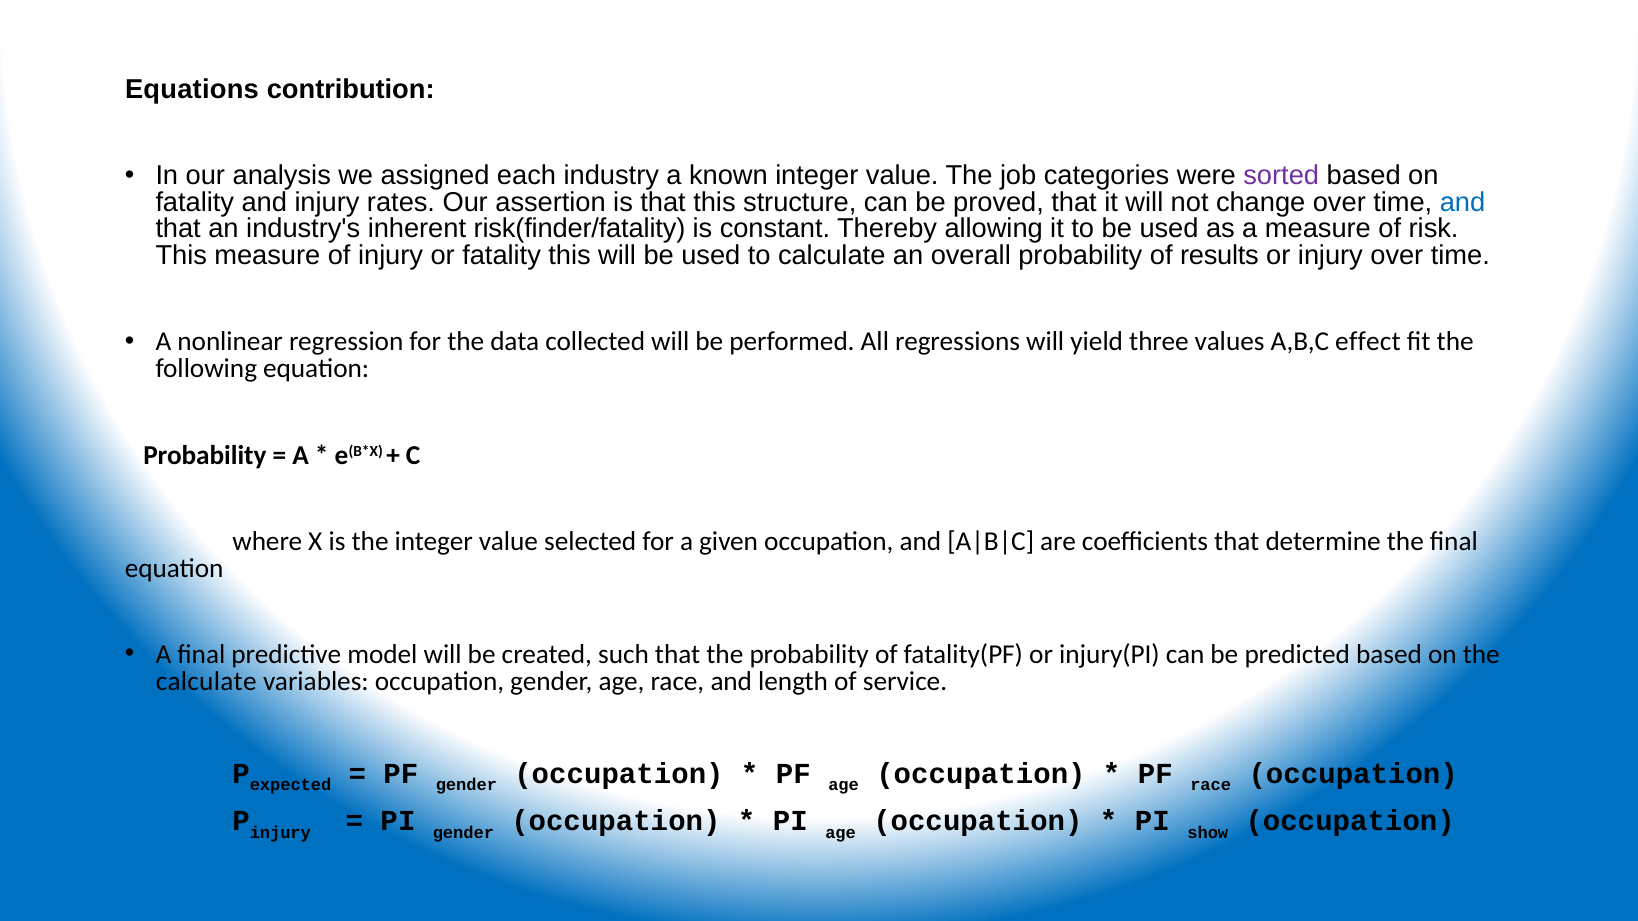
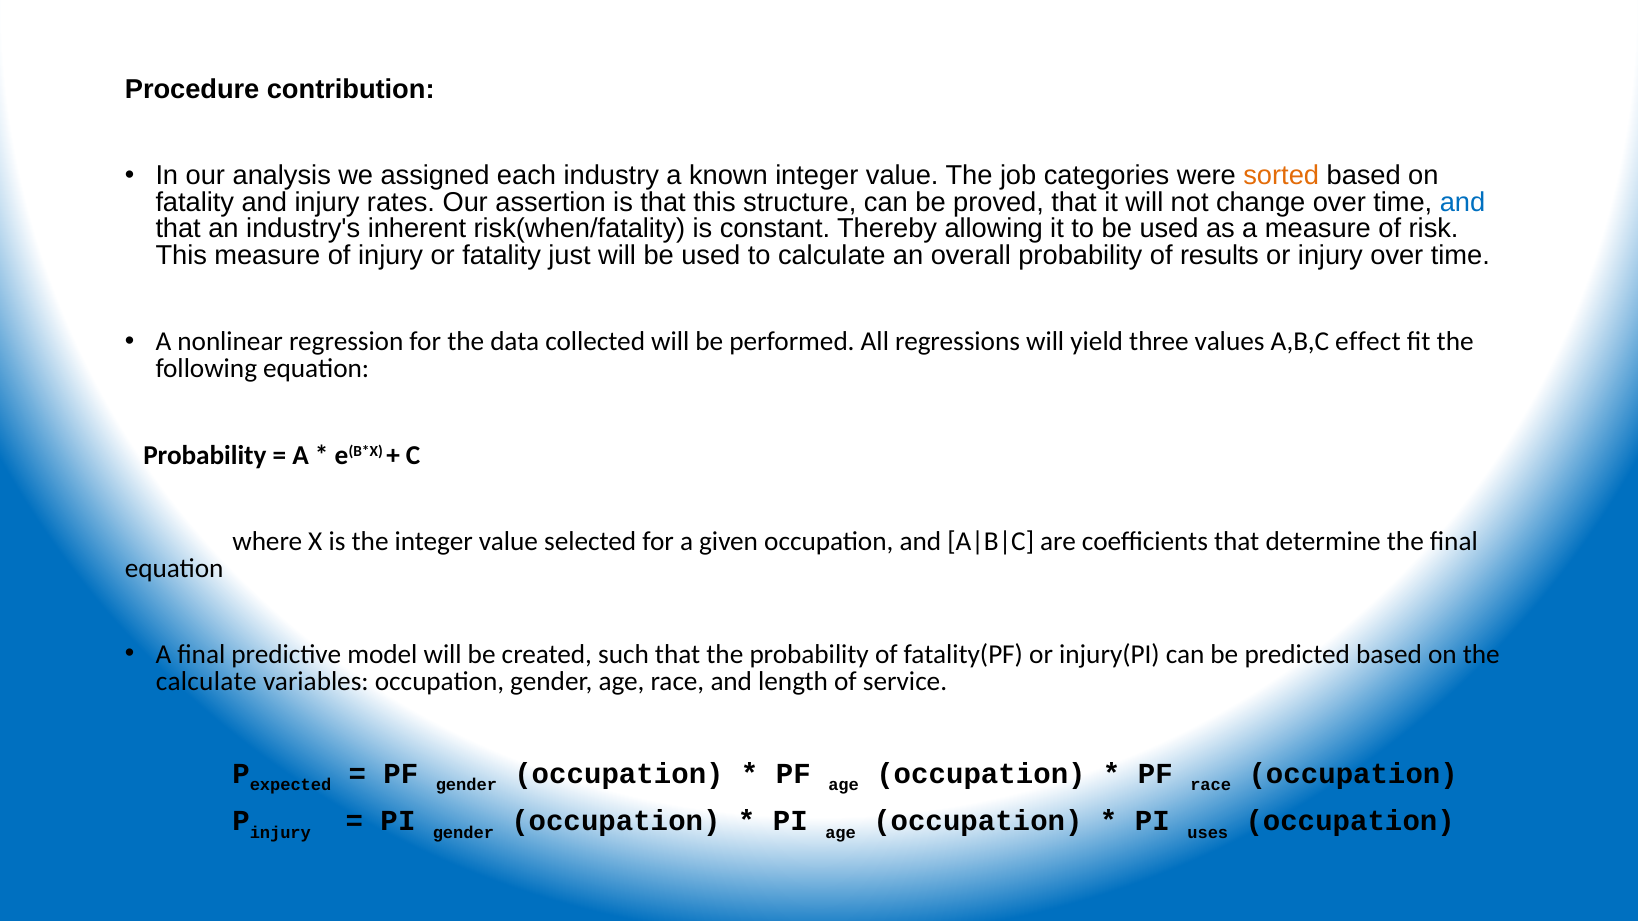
Equations: Equations -> Procedure
sorted colour: purple -> orange
risk(finder/fatality: risk(finder/fatality -> risk(when/fatality
fatality this: this -> just
show: show -> uses
